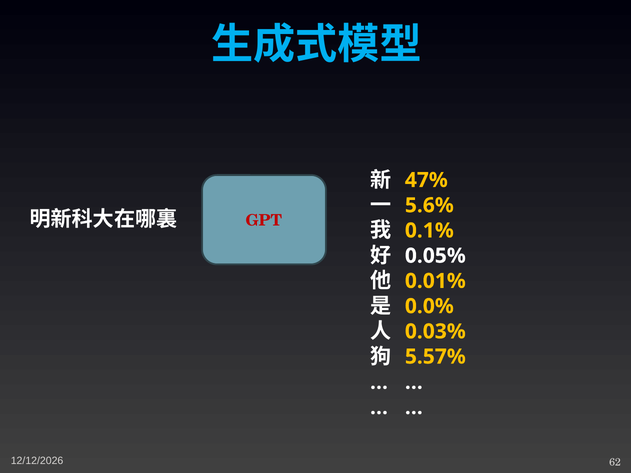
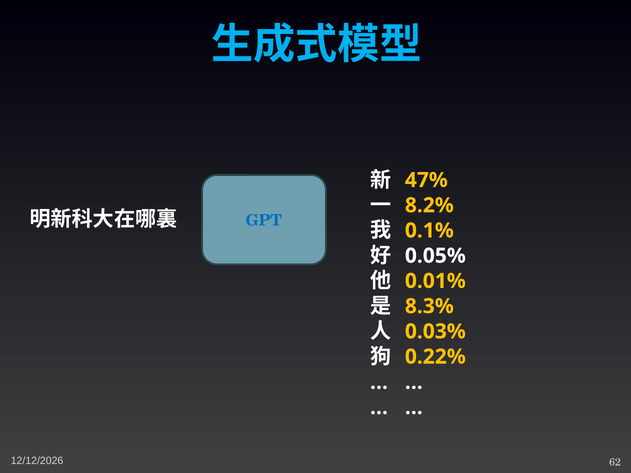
5.6%: 5.6% -> 8.2%
GPT colour: red -> blue
0.0%: 0.0% -> 8.3%
5.57%: 5.57% -> 0.22%
